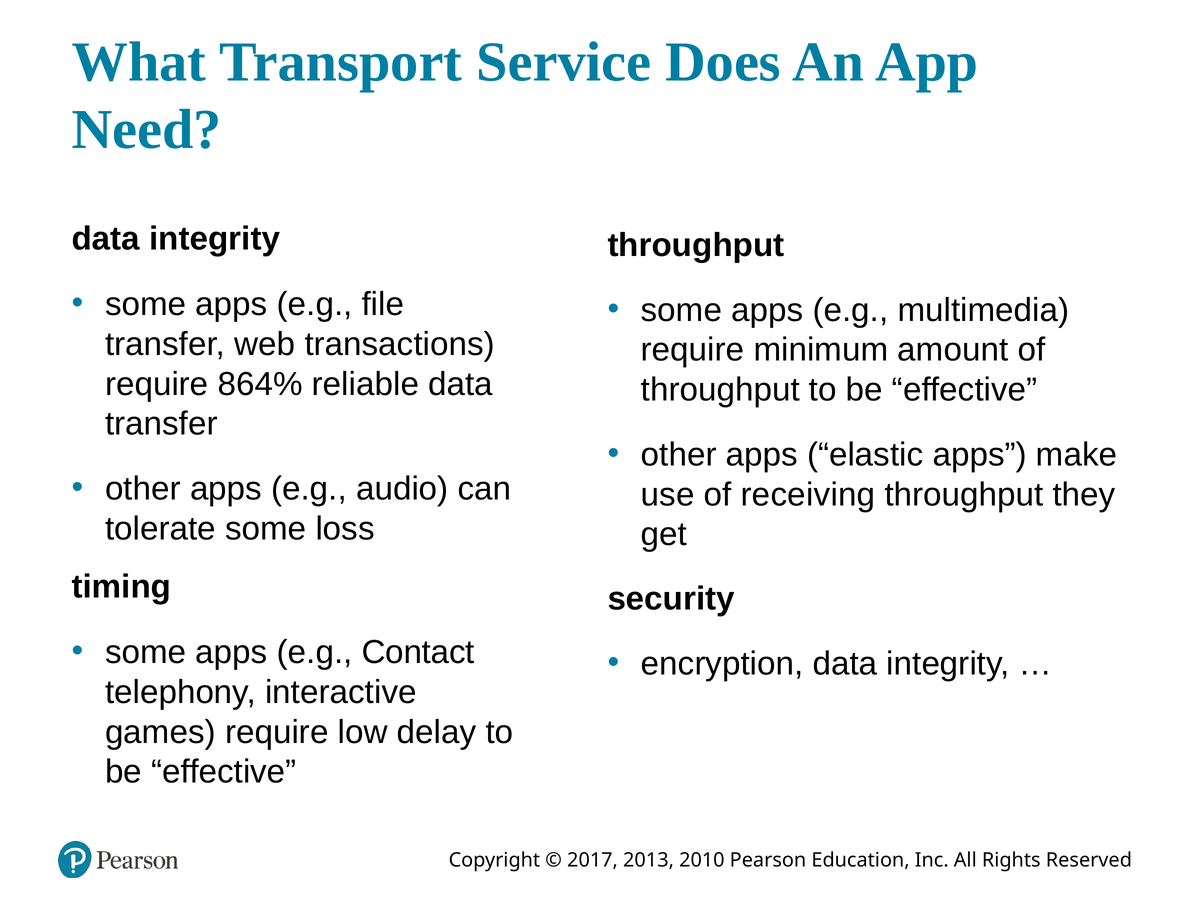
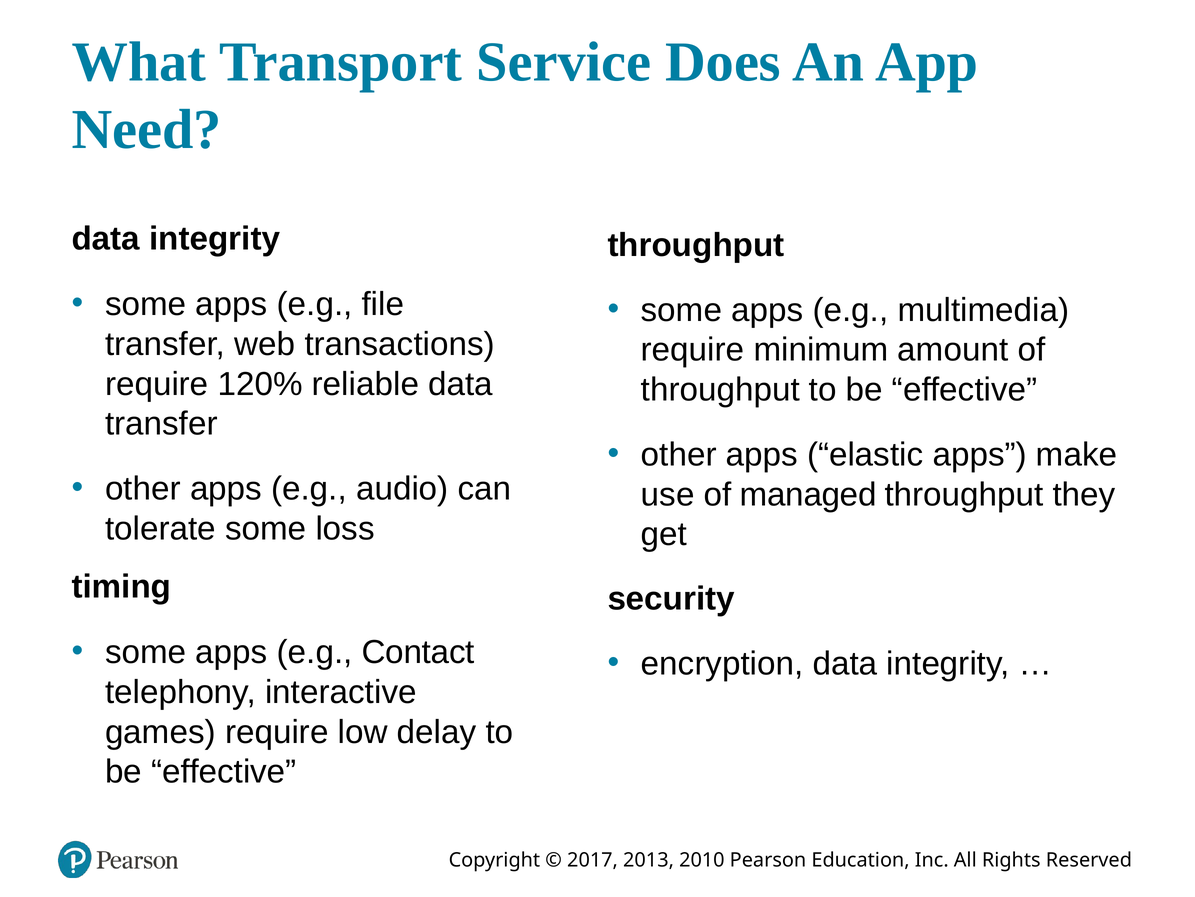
864%: 864% -> 120%
receiving: receiving -> managed
